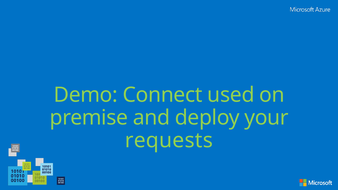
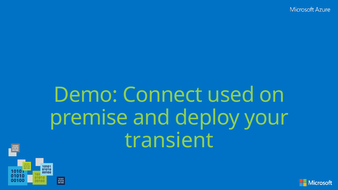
requests: requests -> transient
